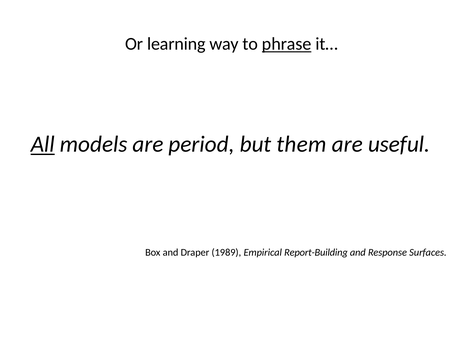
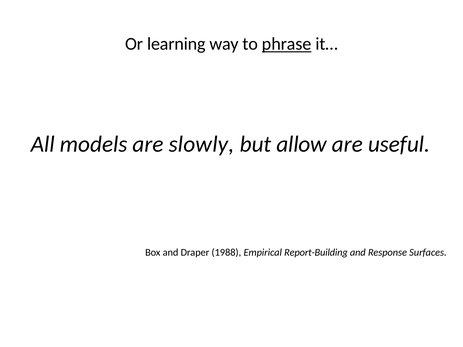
All underline: present -> none
period: period -> slowly
them: them -> allow
1989: 1989 -> 1988
